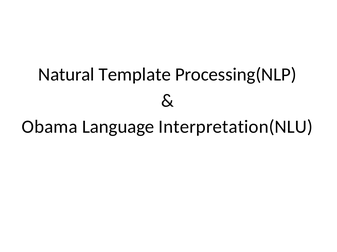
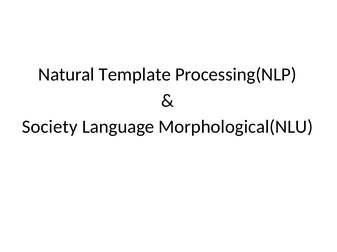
Obama: Obama -> Society
Interpretation(NLU: Interpretation(NLU -> Morphological(NLU
